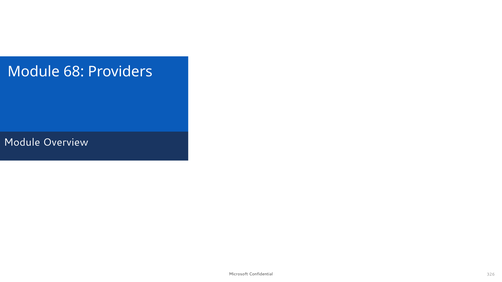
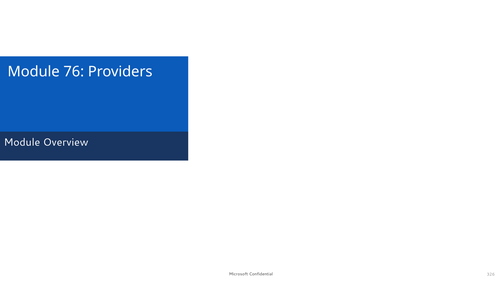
68: 68 -> 76
